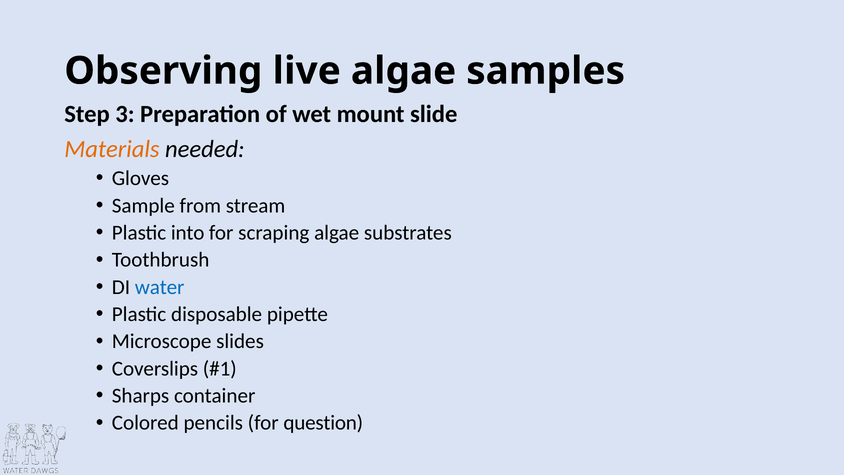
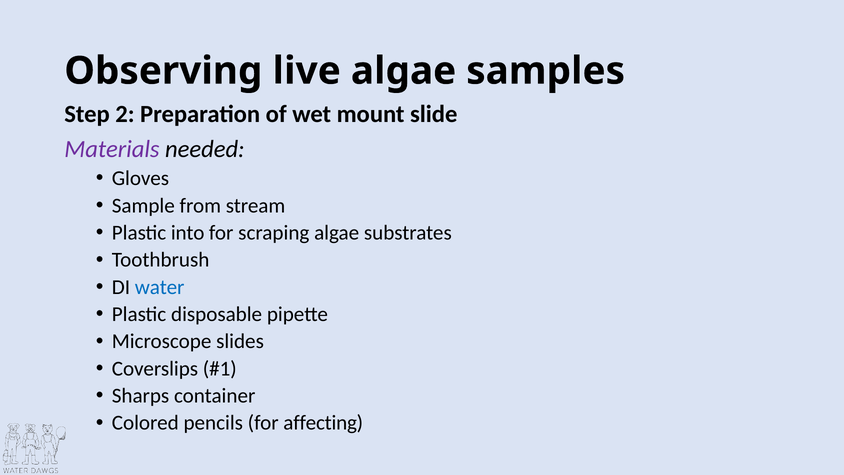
3: 3 -> 2
Materials colour: orange -> purple
question: question -> affecting
